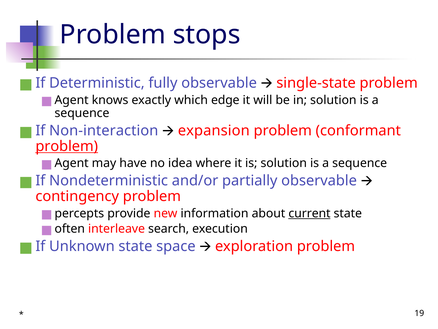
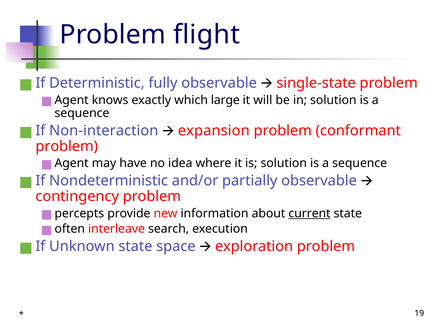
stops: stops -> flight
edge: edge -> large
problem at (67, 146) underline: present -> none
